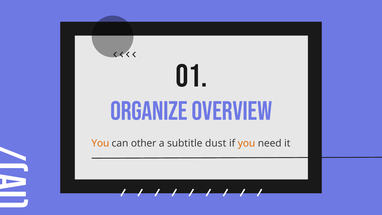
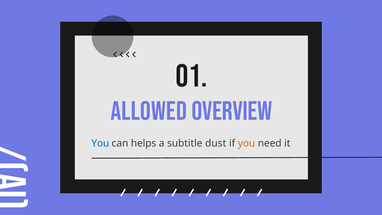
ORGANIZE: ORGANIZE -> ALLOWED
You at (100, 143) colour: orange -> blue
other: other -> helps
